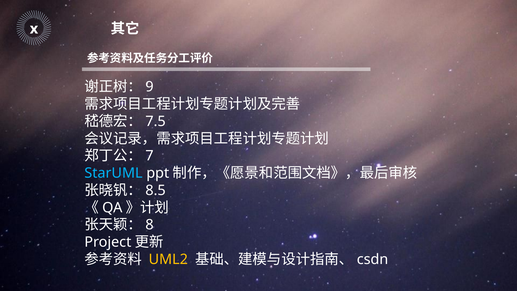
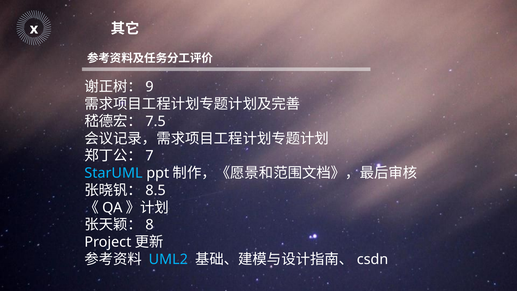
UML2 colour: yellow -> light blue
